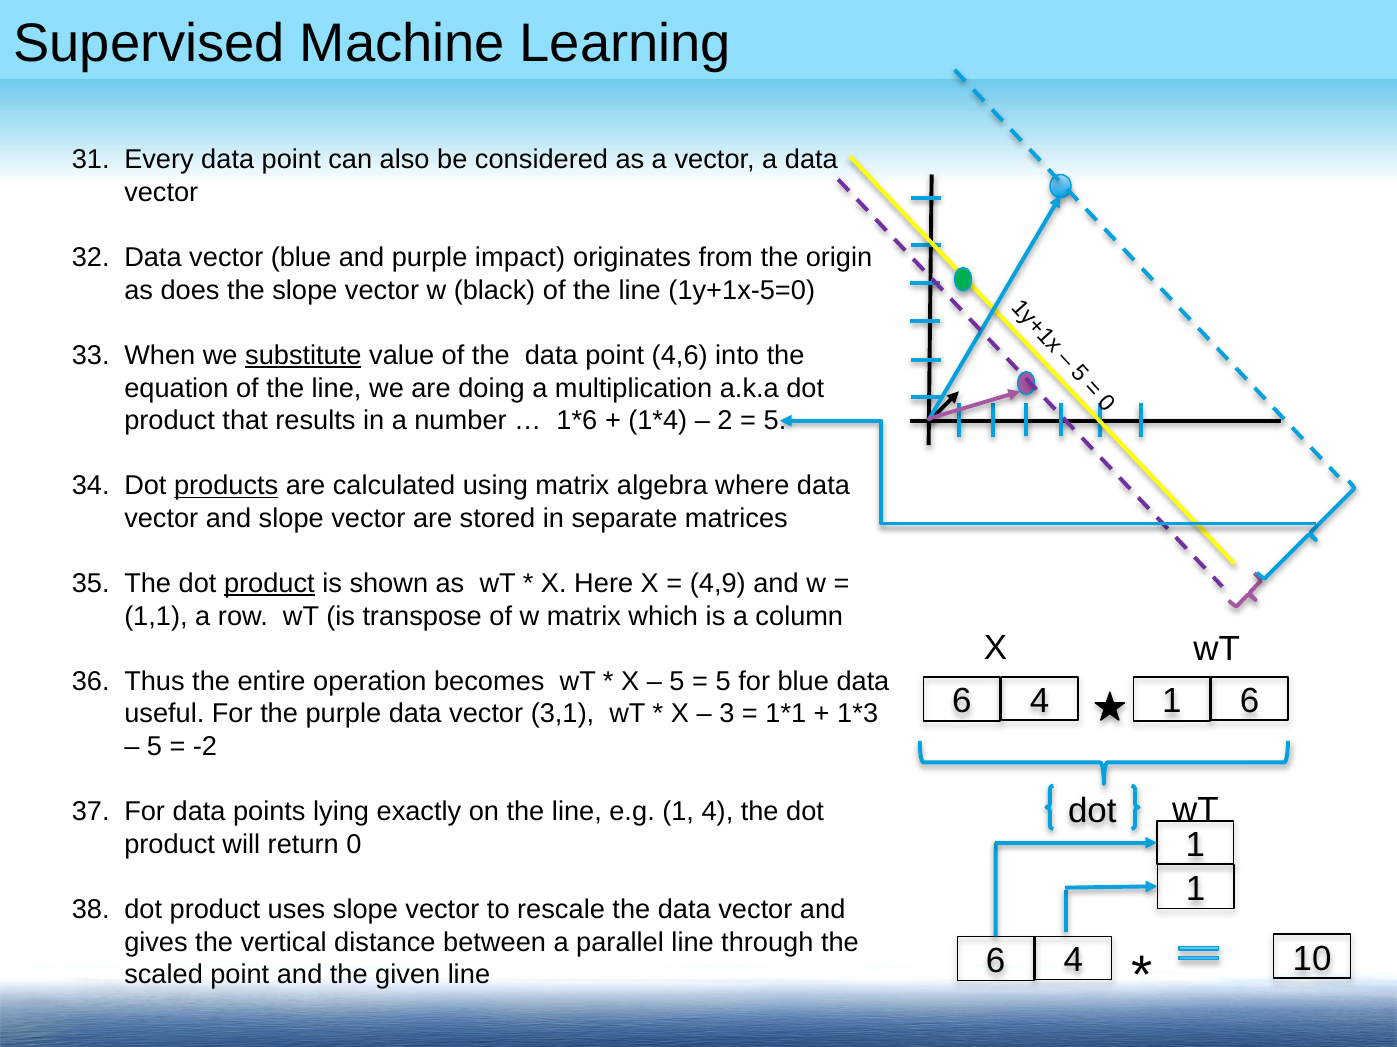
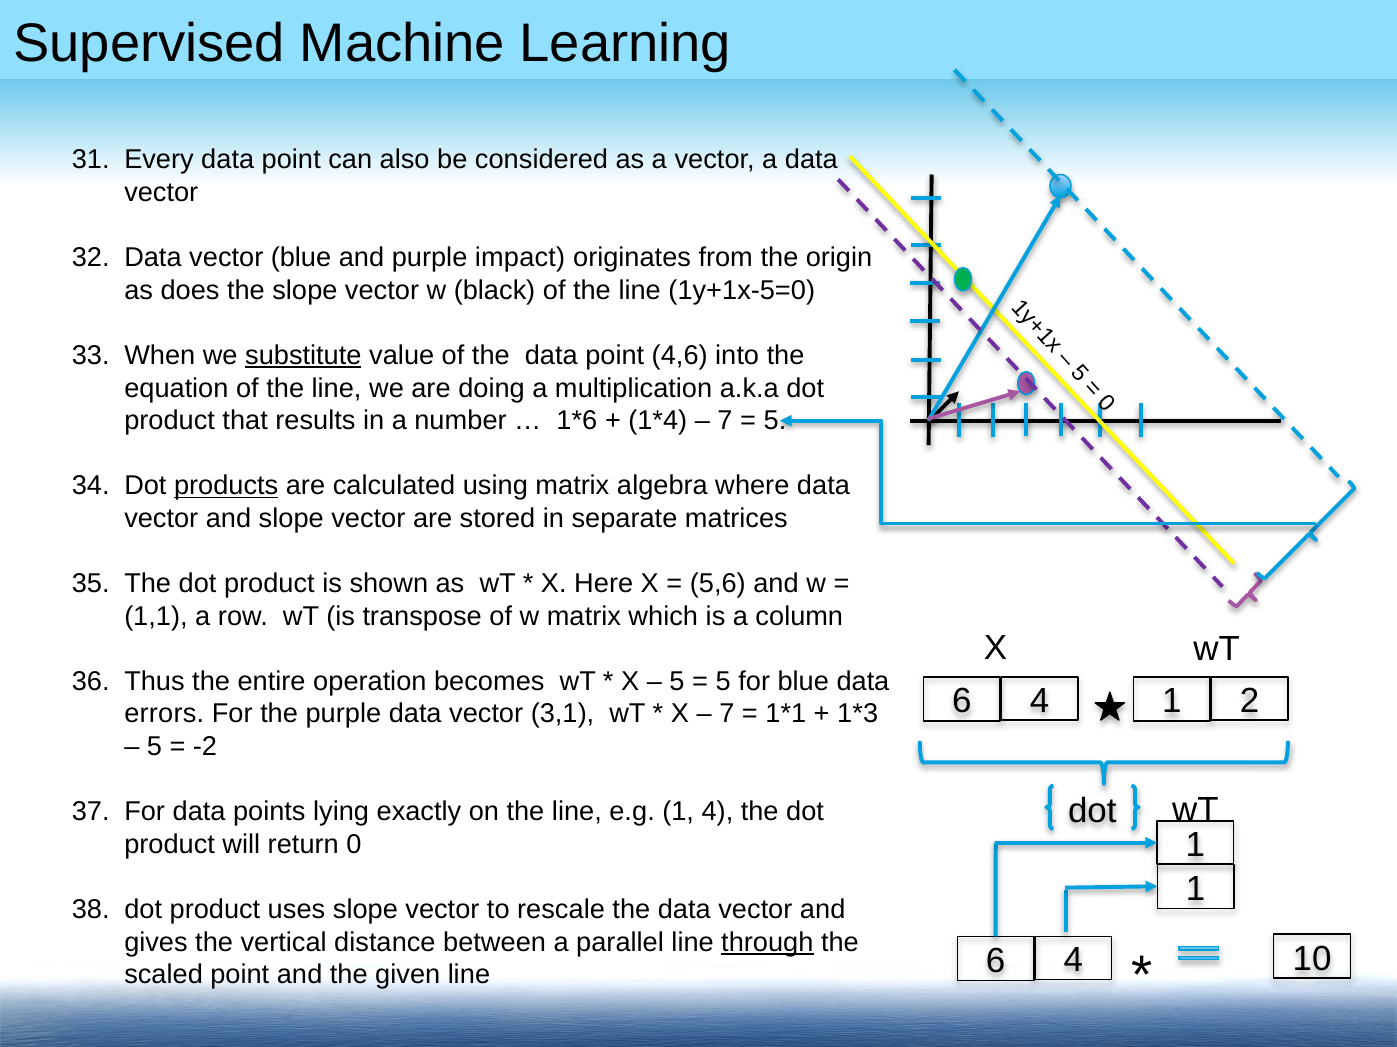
2 at (725, 421): 2 -> 7
product at (269, 584) underline: present -> none
4,9: 4,9 -> 5,6
1 6: 6 -> 2
useful: useful -> errors
3 at (727, 715): 3 -> 7
through underline: none -> present
